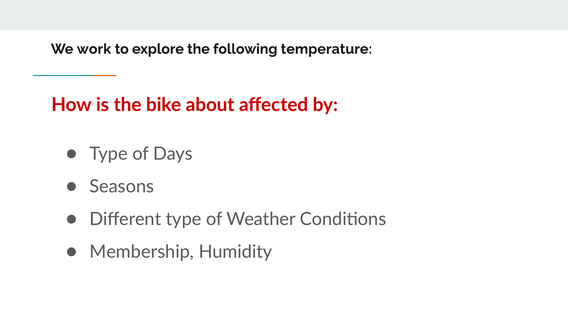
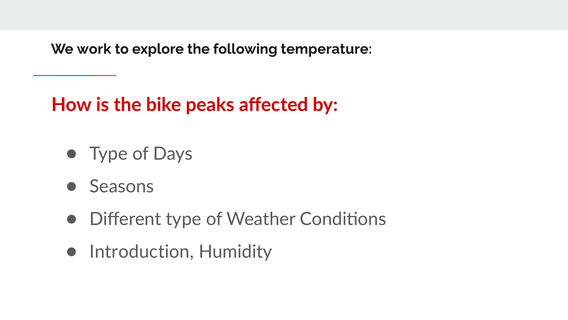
about: about -> peaks
Membership: Membership -> Introduction
